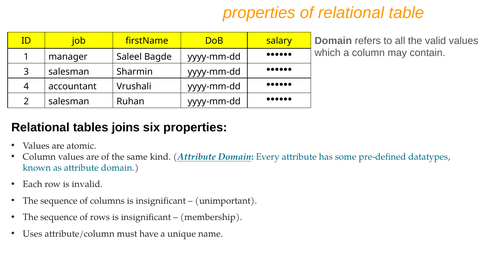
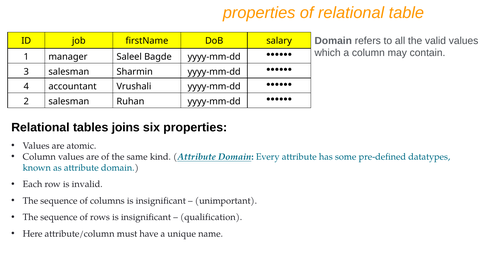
membership: membership -> qualification
Uses: Uses -> Here
